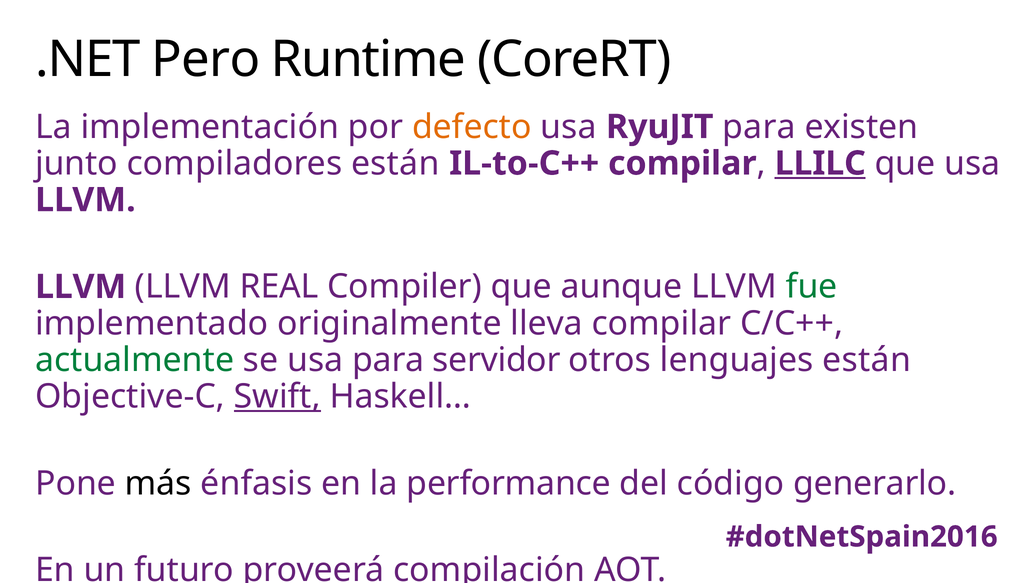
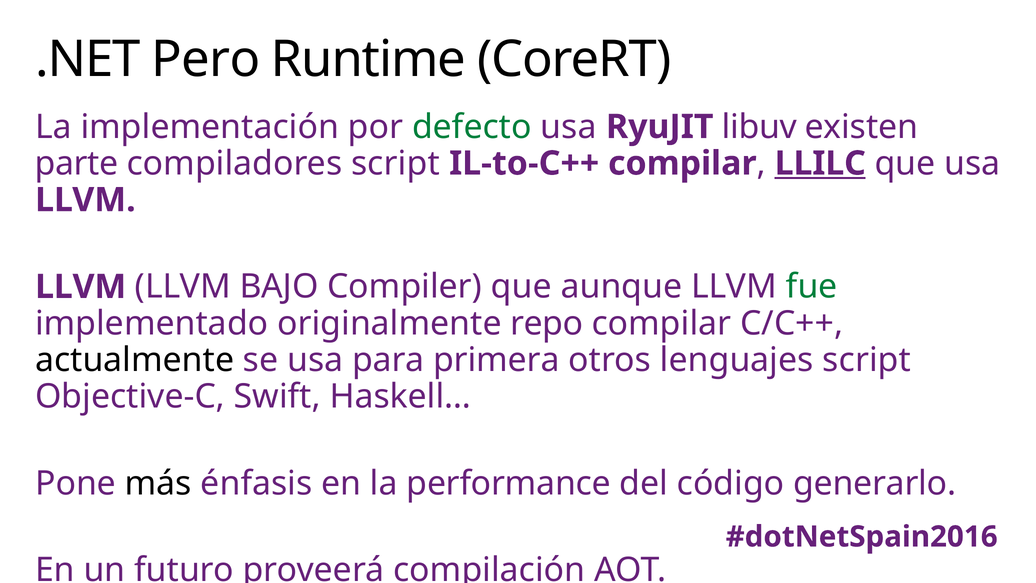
defecto colour: orange -> green
RyuJIT para: para -> libuv
junto: junto -> parte
compiladores están: están -> script
REAL: REAL -> BAJO
lleva: lleva -> repo
actualmente colour: green -> black
servidor: servidor -> primera
lenguajes están: están -> script
Swift underline: present -> none
